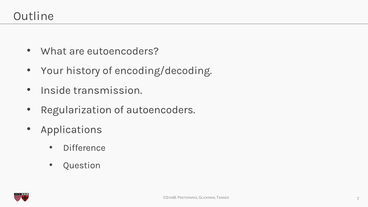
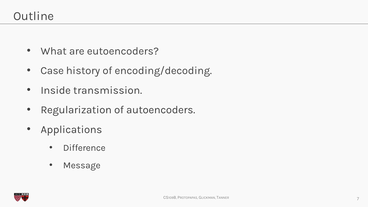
Your: Your -> Case
Question: Question -> Message
